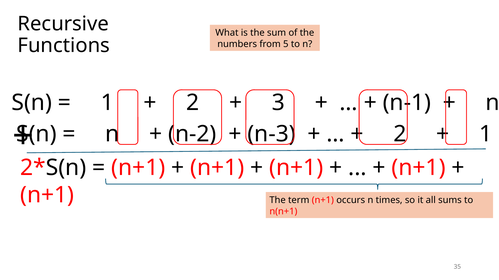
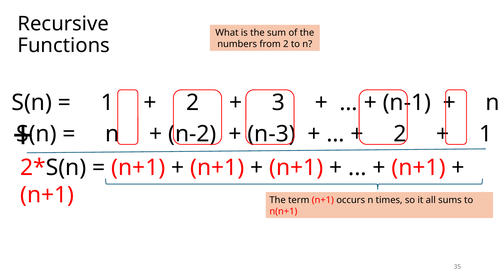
from 5: 5 -> 2
